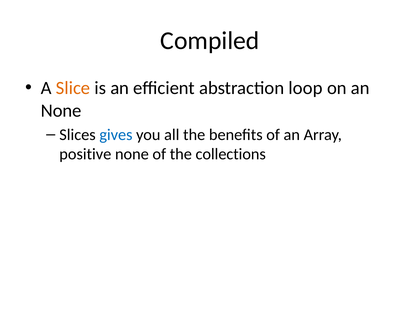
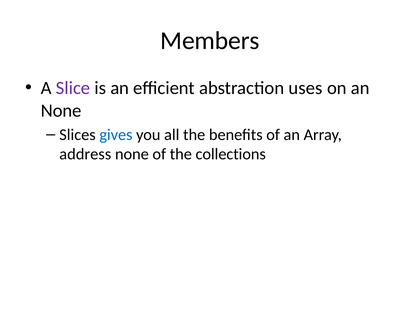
Compiled: Compiled -> Members
Slice colour: orange -> purple
loop: loop -> uses
positive: positive -> address
